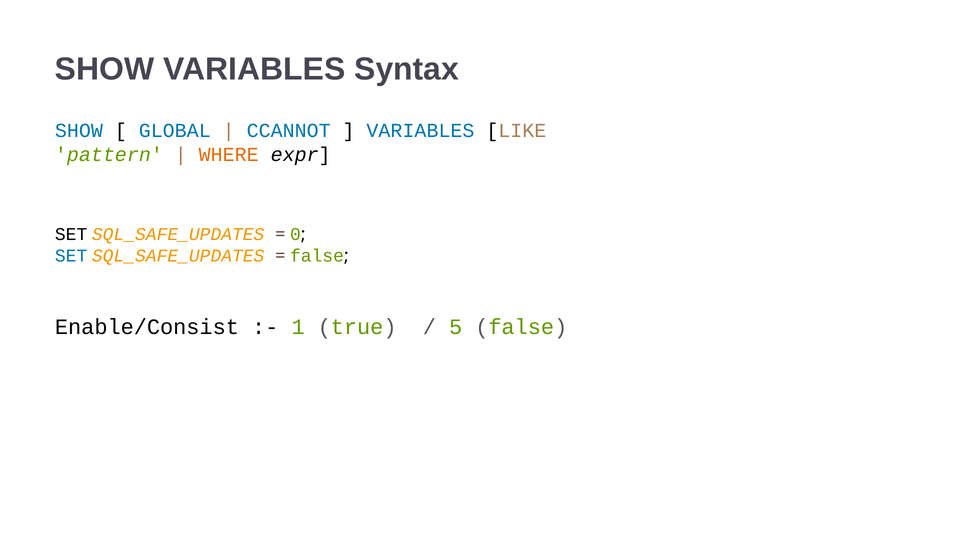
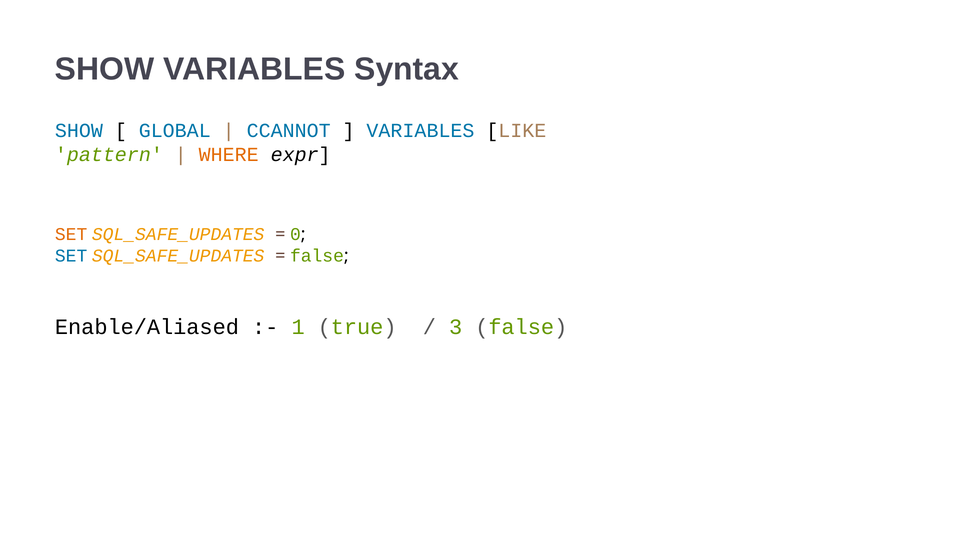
SET at (71, 234) colour: black -> orange
Enable/Consist: Enable/Consist -> Enable/Aliased
5: 5 -> 3
